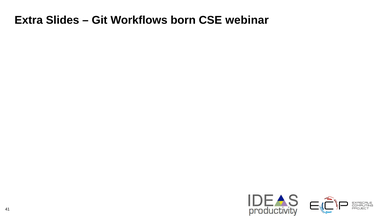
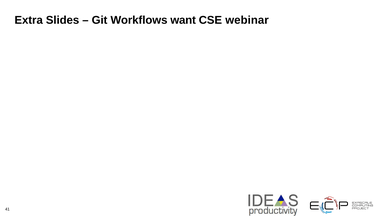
born: born -> want
